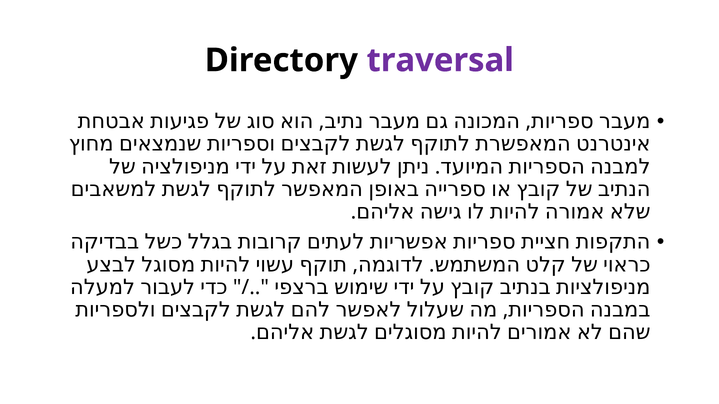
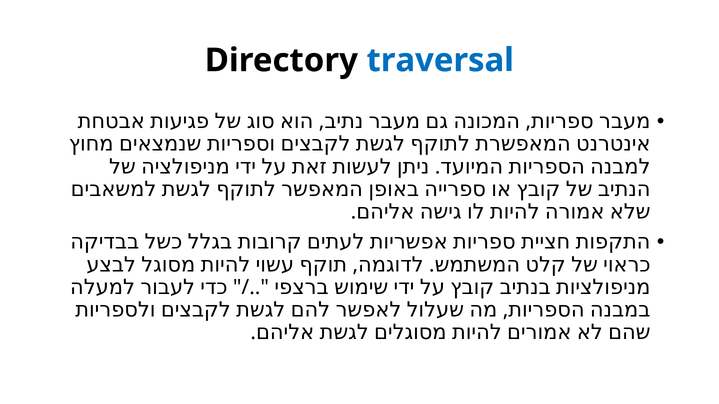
traversal colour: purple -> blue
